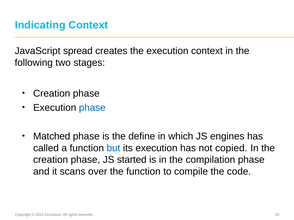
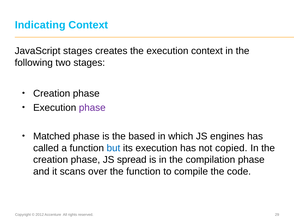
JavaScript spread: spread -> stages
phase at (92, 108) colour: blue -> purple
define: define -> based
started: started -> spread
